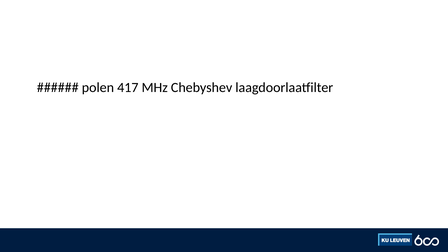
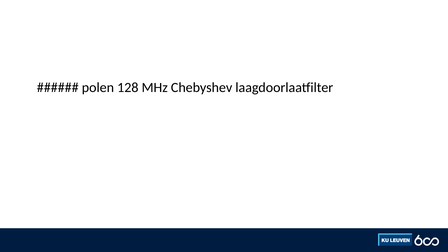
417: 417 -> 128
